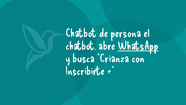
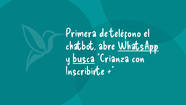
Chatbot at (81, 33): Chatbot -> Primera
persona: persona -> teléfono
busca underline: none -> present
